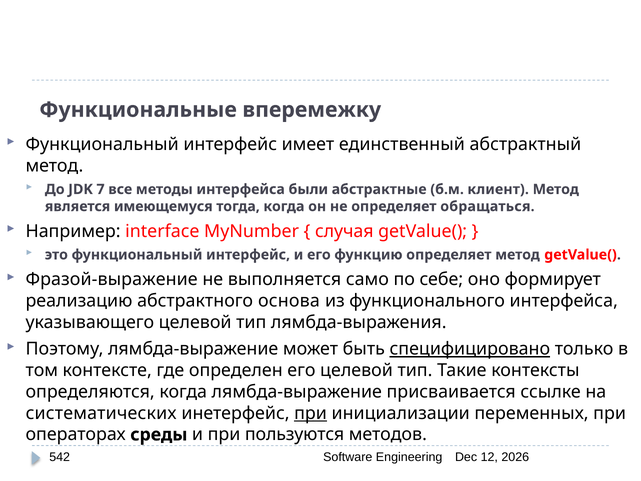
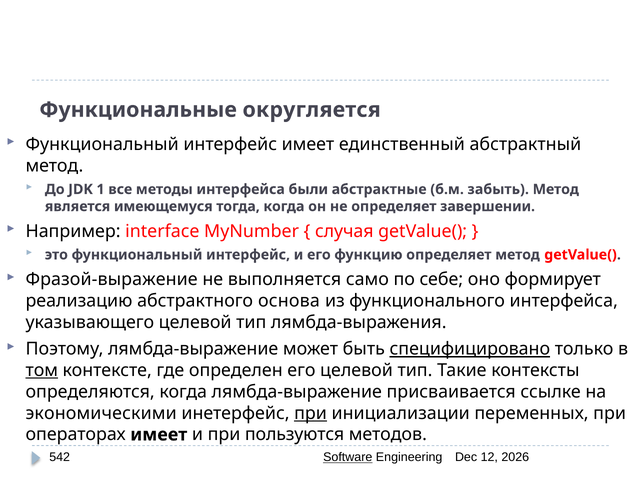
вперемежку: вперемежку -> округляется
7: 7 -> 1
клиент: клиент -> забыть
обращаться: обращаться -> завершении
том underline: none -> present
систематических: систематических -> экономическими
операторах среды: среды -> имеет
Software underline: none -> present
